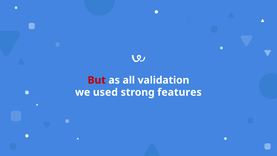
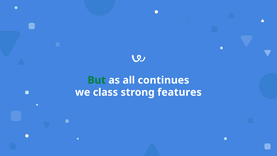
But colour: red -> green
validation: validation -> continues
used: used -> class
